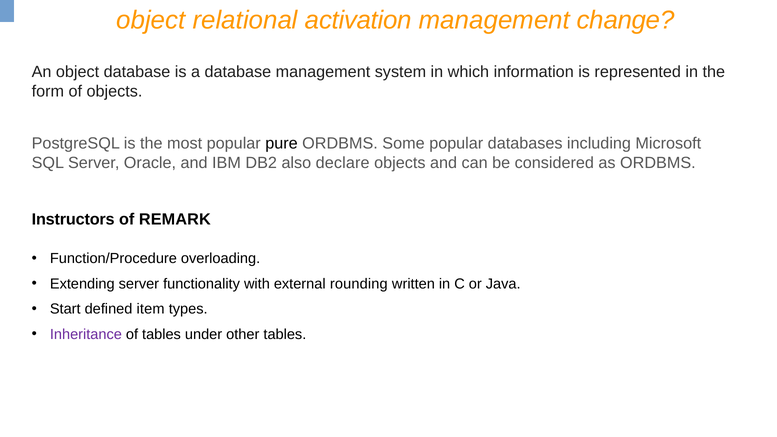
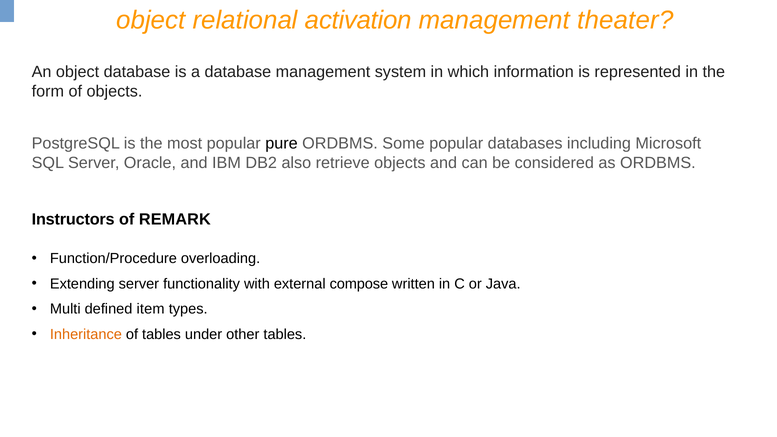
change: change -> theater
declare: declare -> retrieve
rounding: rounding -> compose
Start: Start -> Multi
Inheritance colour: purple -> orange
